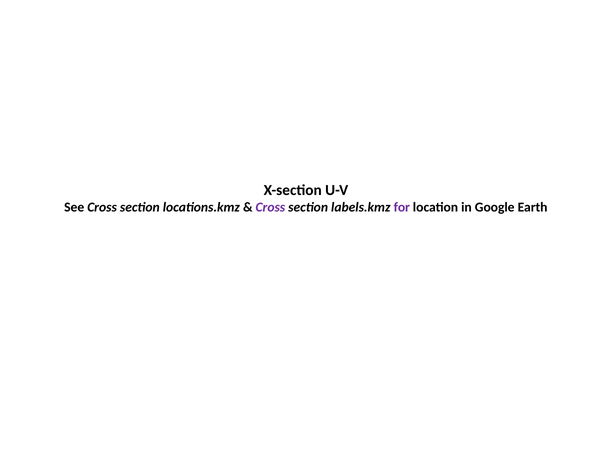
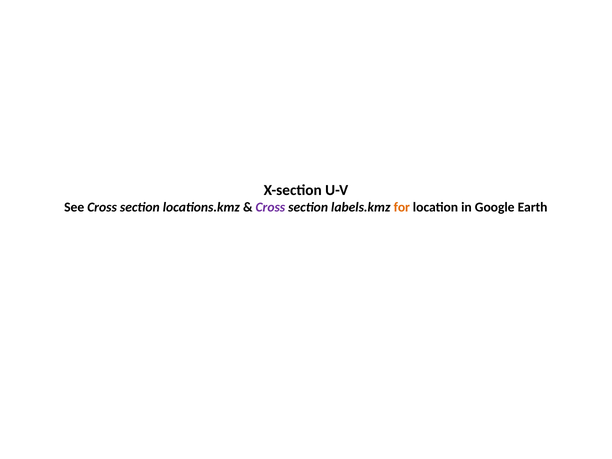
for colour: purple -> orange
